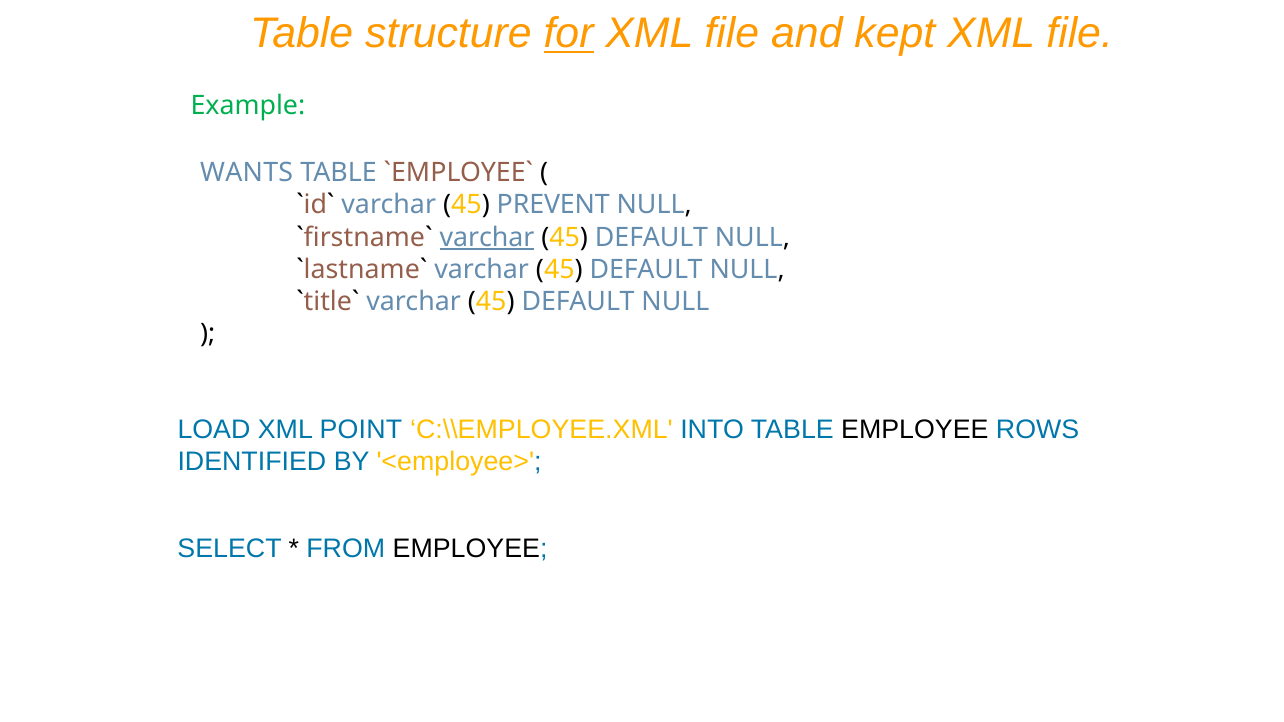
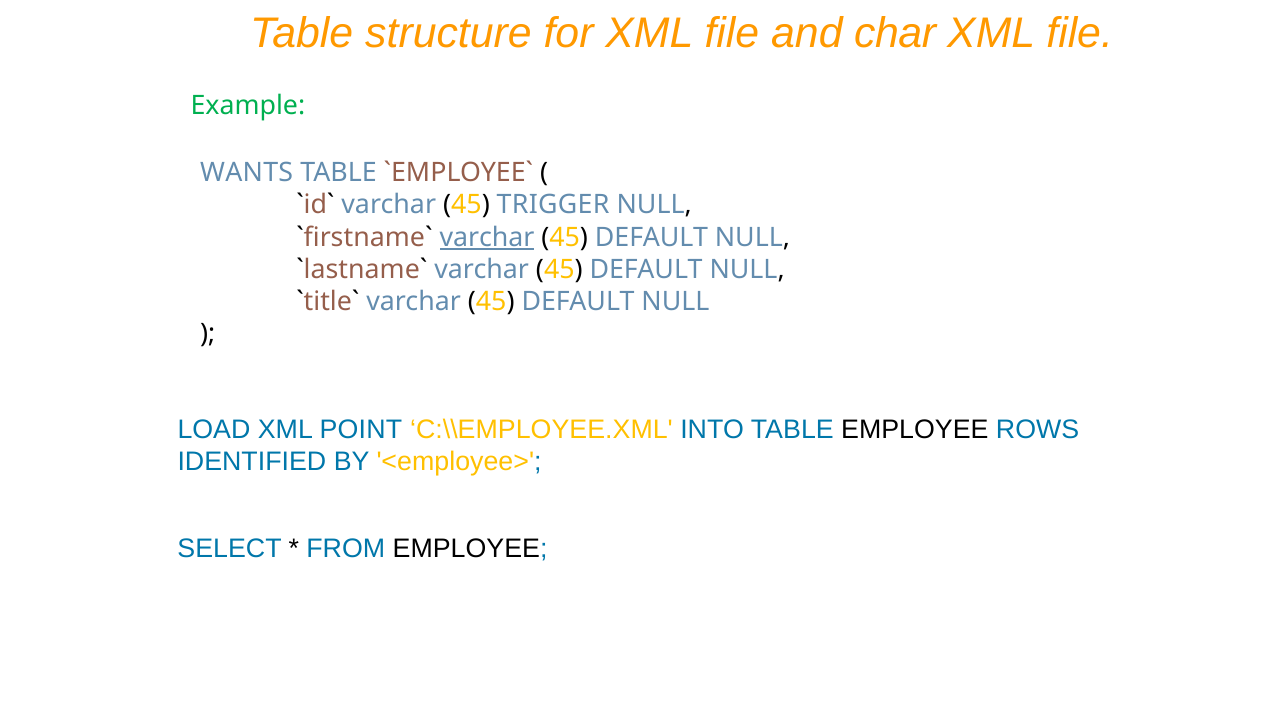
for underline: present -> none
kept: kept -> char
PREVENT: PREVENT -> TRIGGER
